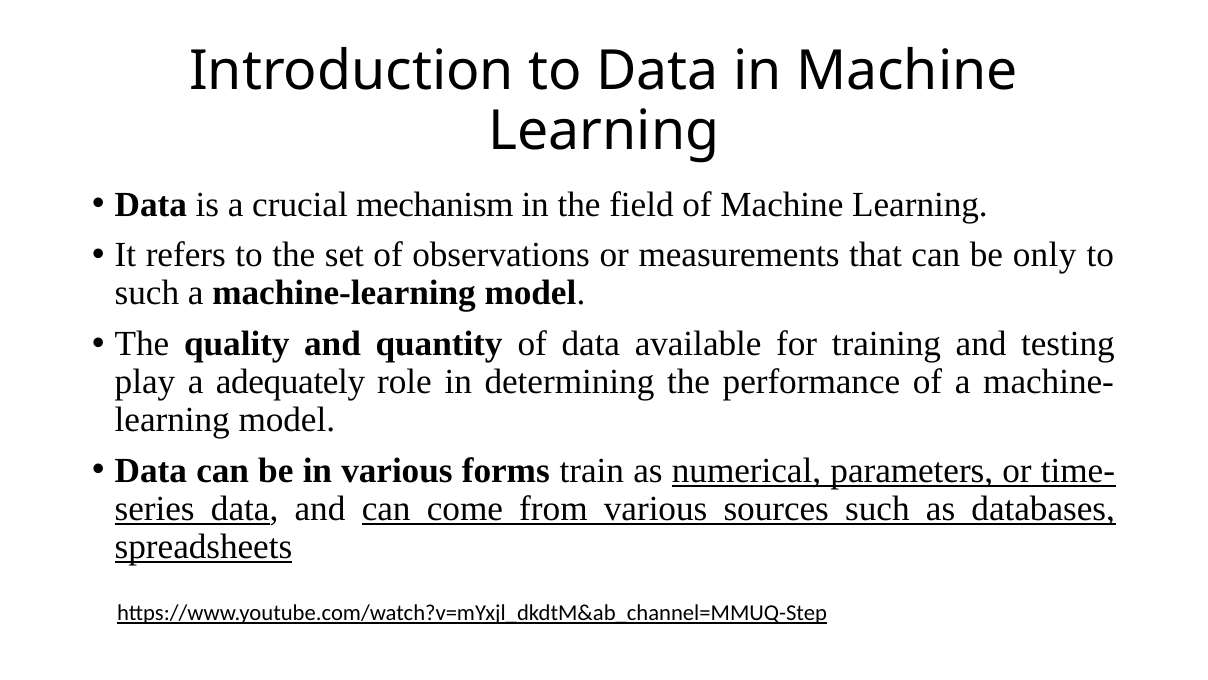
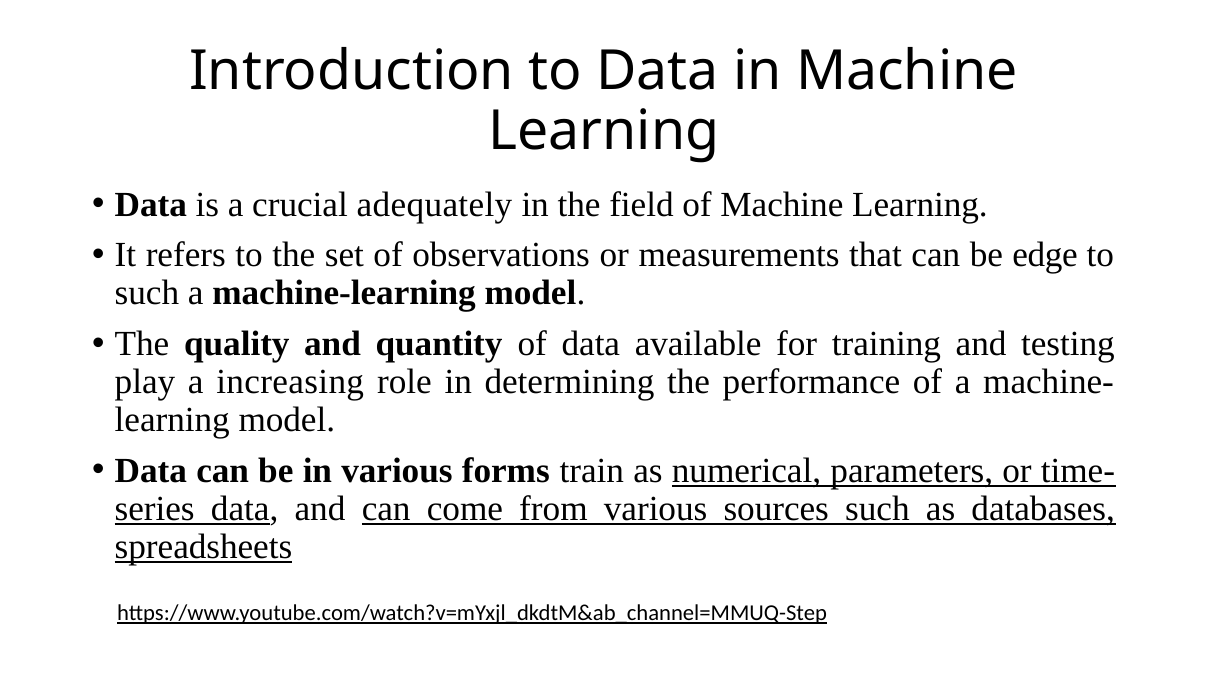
mechanism: mechanism -> adequately
only: only -> edge
adequately: adequately -> increasing
